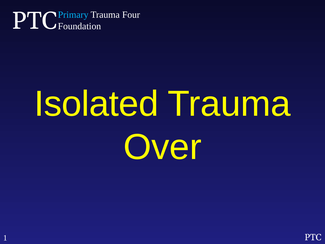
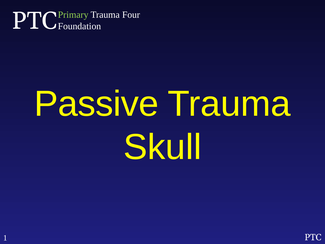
Primary colour: light blue -> light green
Isolated: Isolated -> Passive
Over: Over -> Skull
